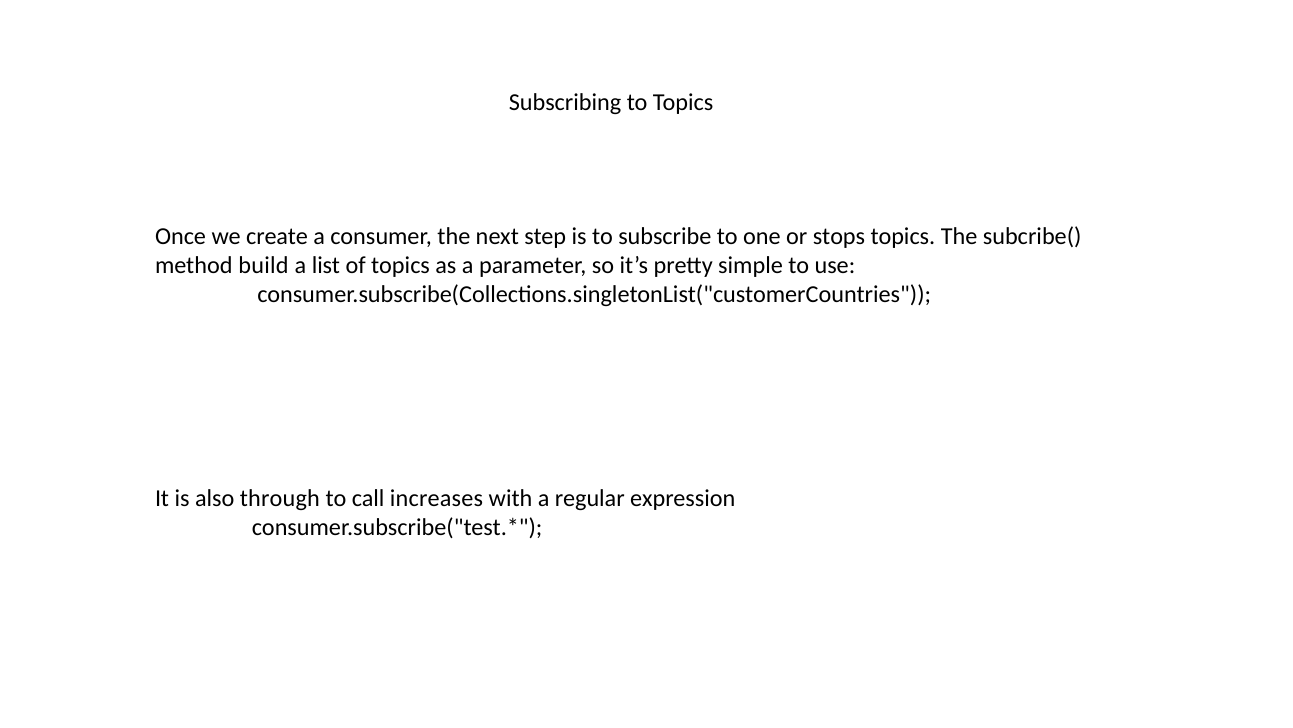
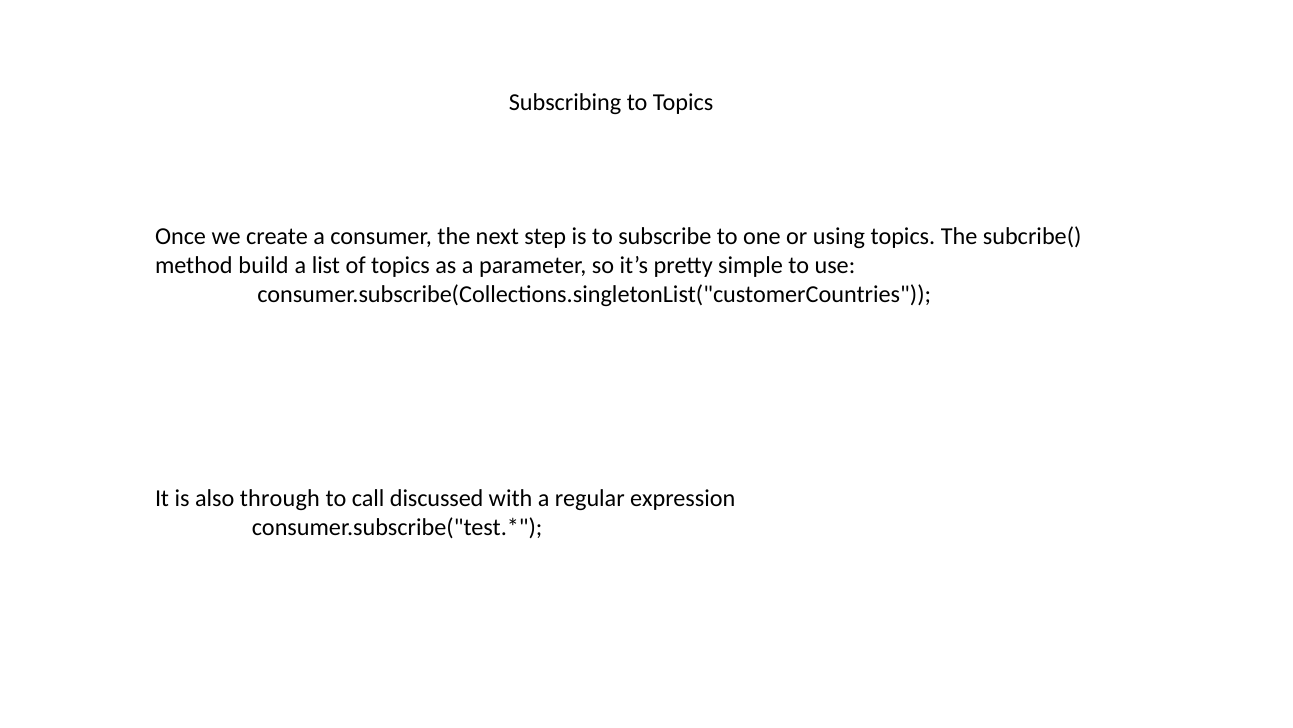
stops: stops -> using
increases: increases -> discussed
